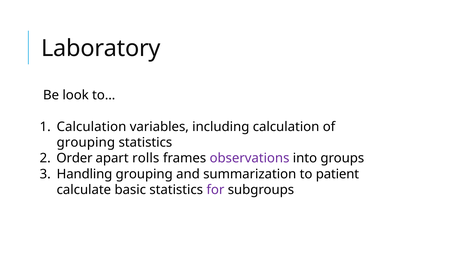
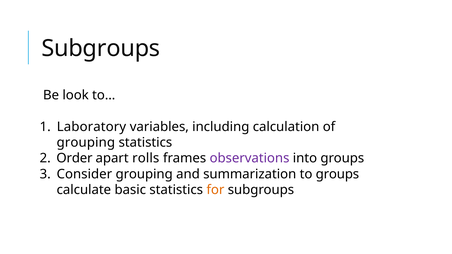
Laboratory at (101, 48): Laboratory -> Subgroups
Calculation at (91, 127): Calculation -> Laboratory
Handling: Handling -> Consider
to patient: patient -> groups
for colour: purple -> orange
